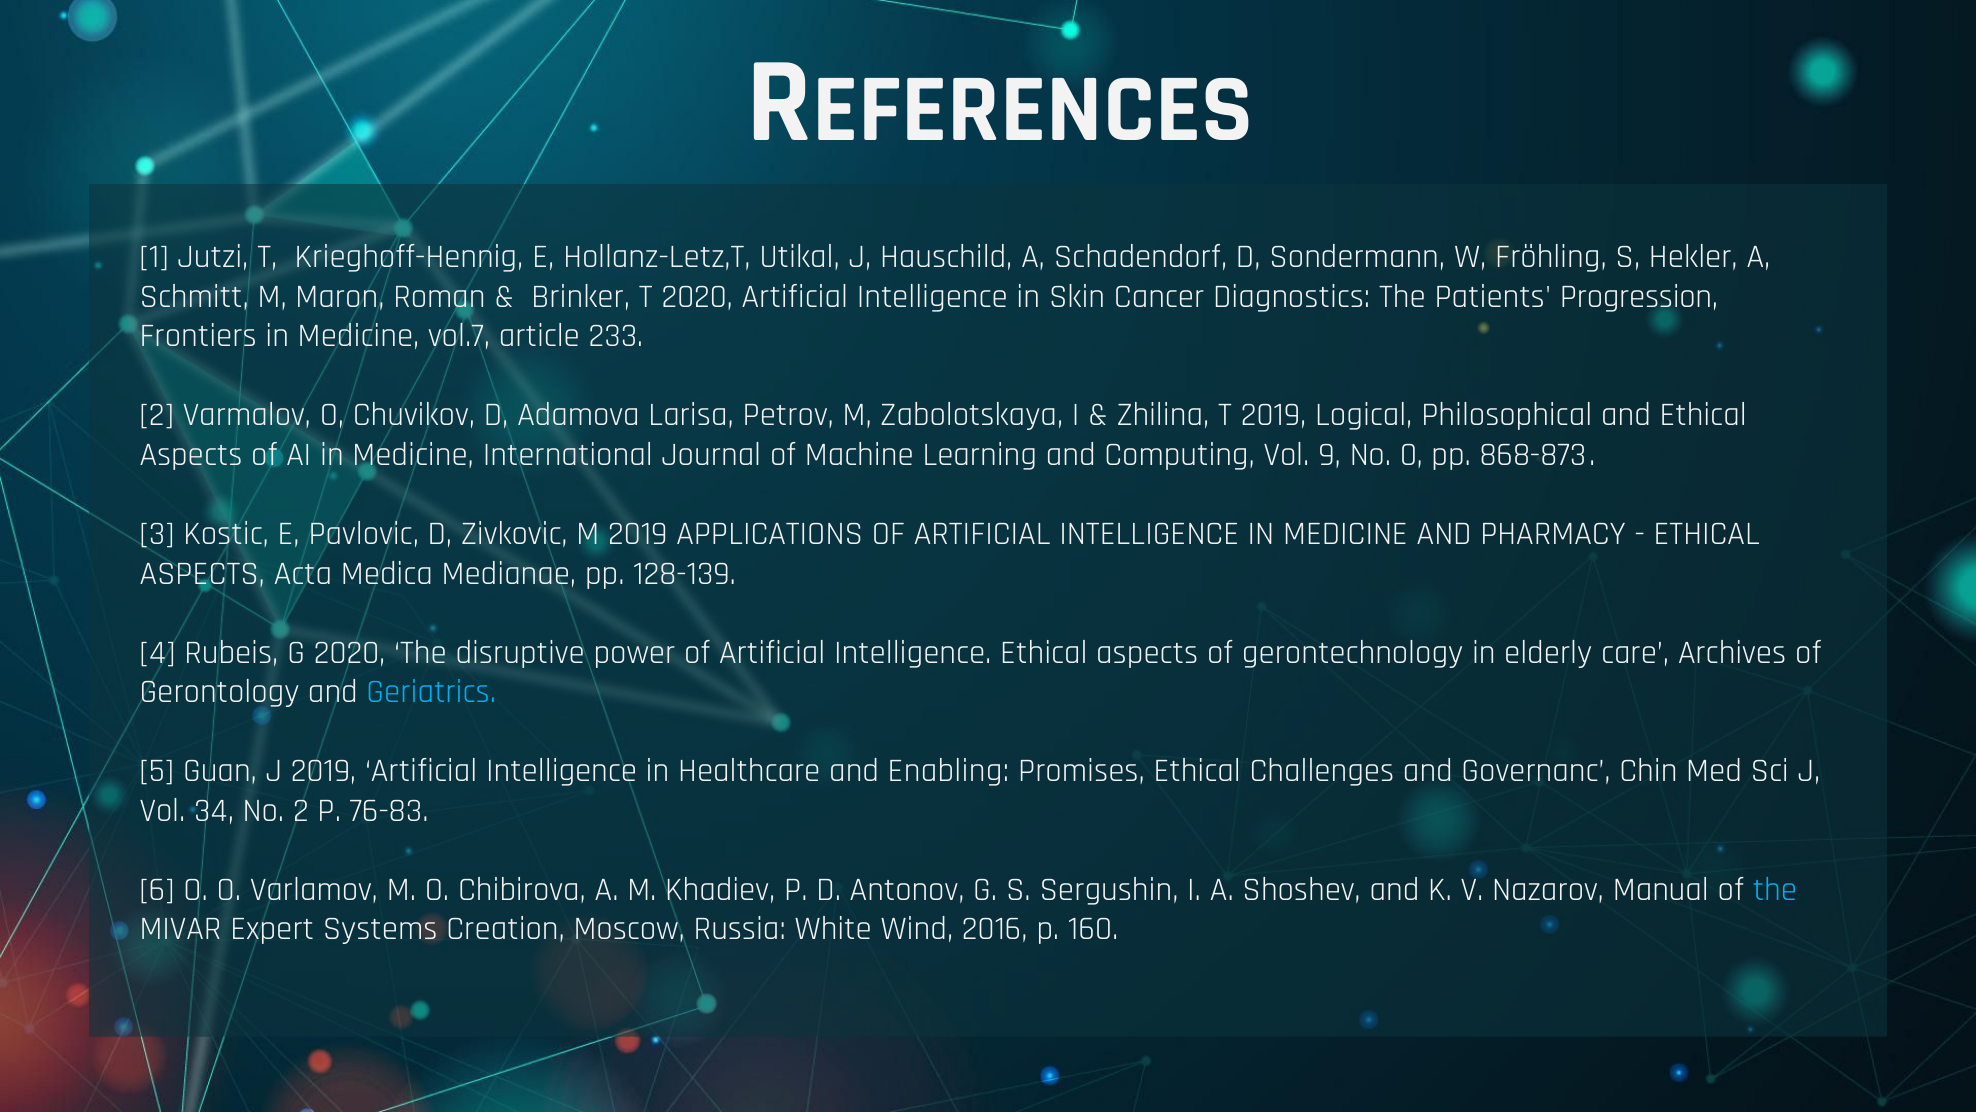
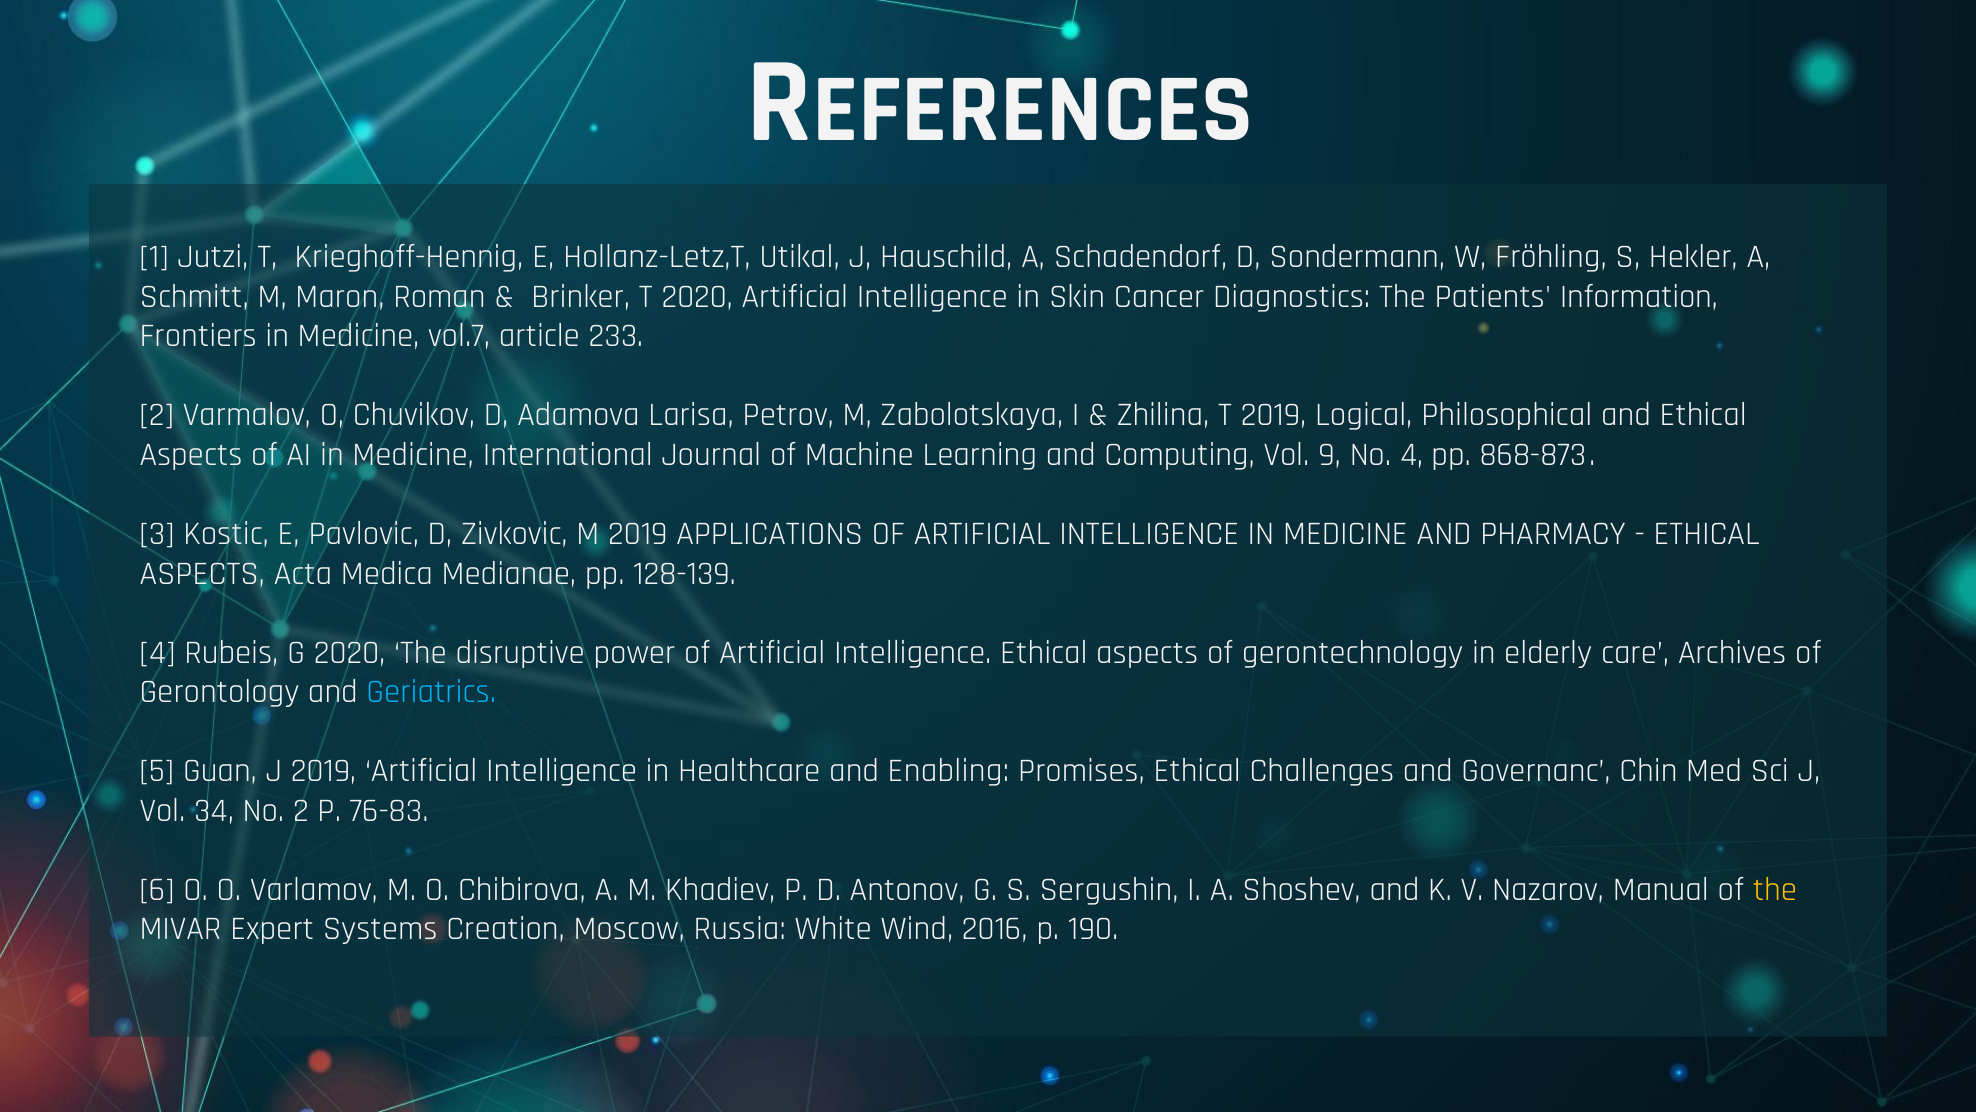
Progression: Progression -> Information
No 0: 0 -> 4
the at (1775, 889) colour: light blue -> yellow
160: 160 -> 190
